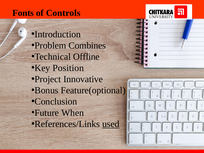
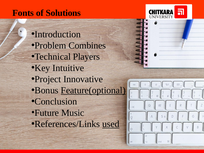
Controls: Controls -> Solutions
Offline: Offline -> Players
Position: Position -> Intuitive
Feature(optional underline: none -> present
When: When -> Music
